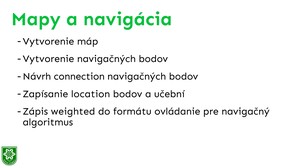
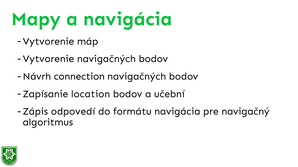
weighted: weighted -> odpovedí
formátu ovládanie: ovládanie -> navigácia
